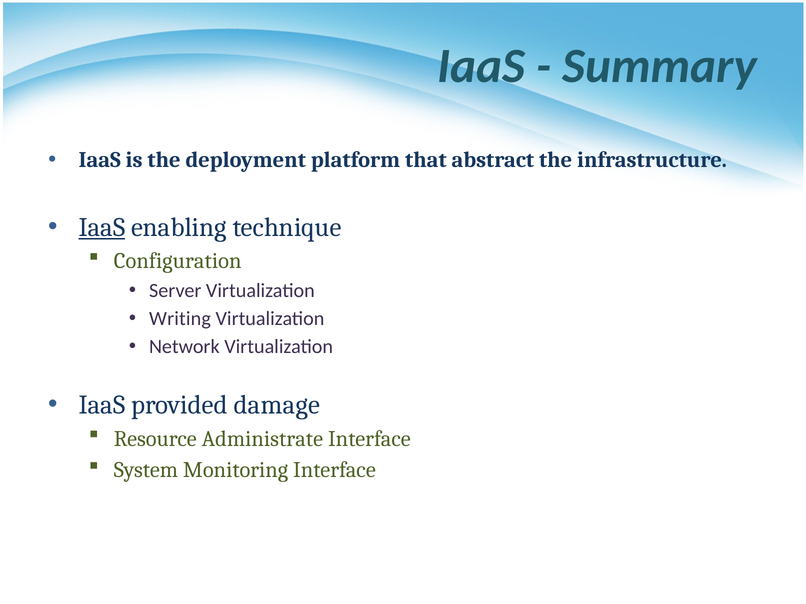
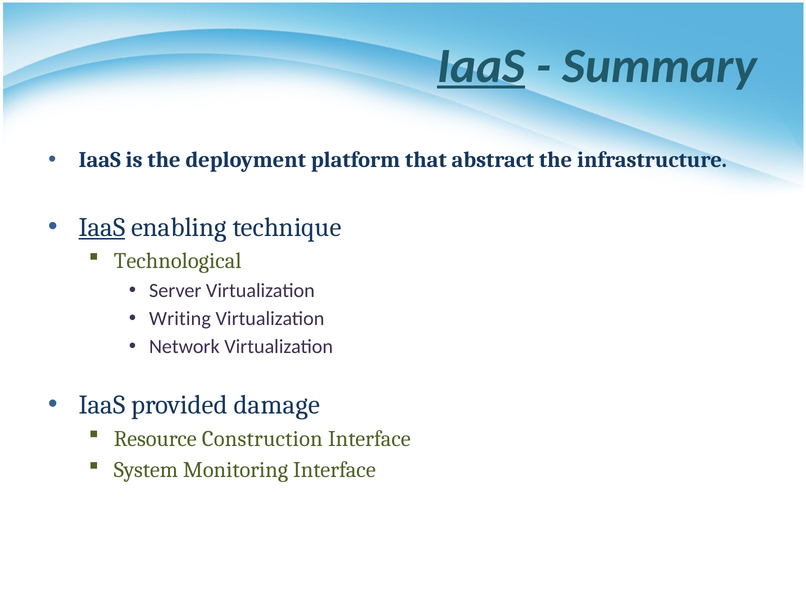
IaaS at (481, 66) underline: none -> present
Configuration: Configuration -> Technological
Administrate: Administrate -> Construction
